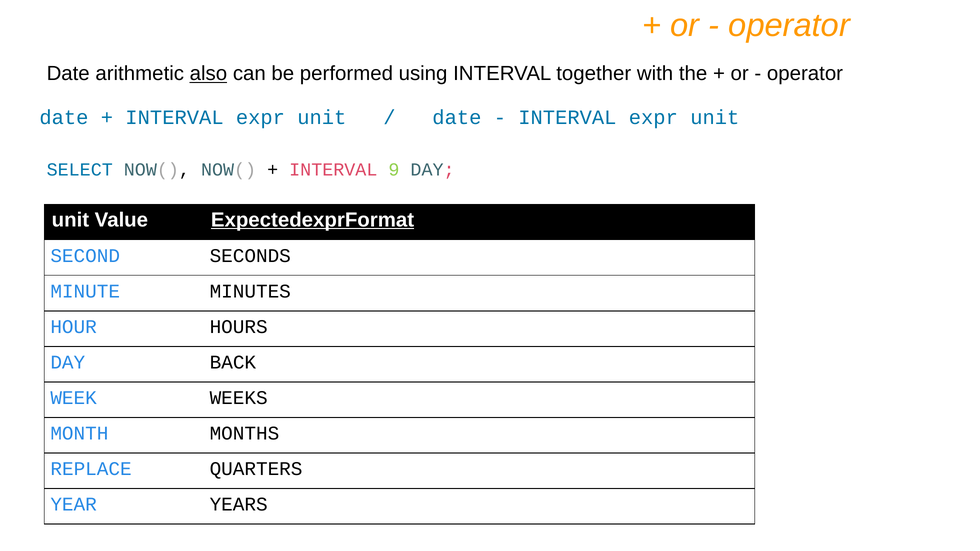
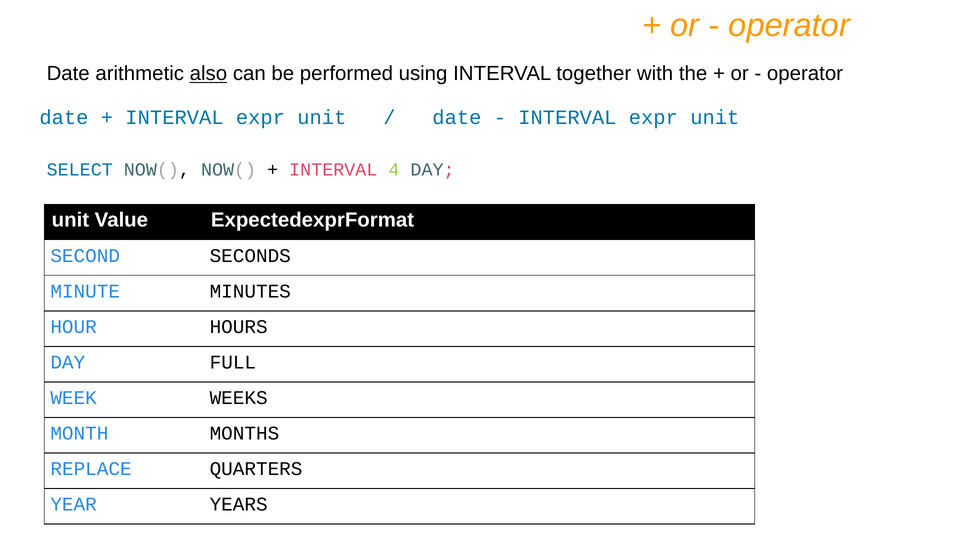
9: 9 -> 4
ExpectedexprFormat underline: present -> none
BACK: BACK -> FULL
